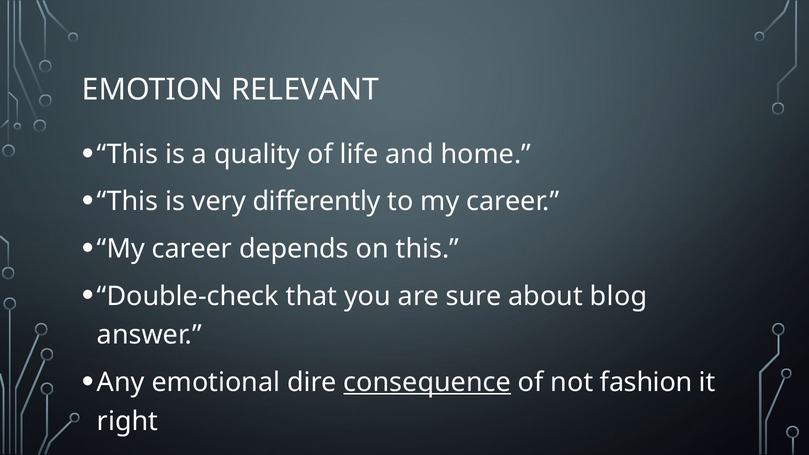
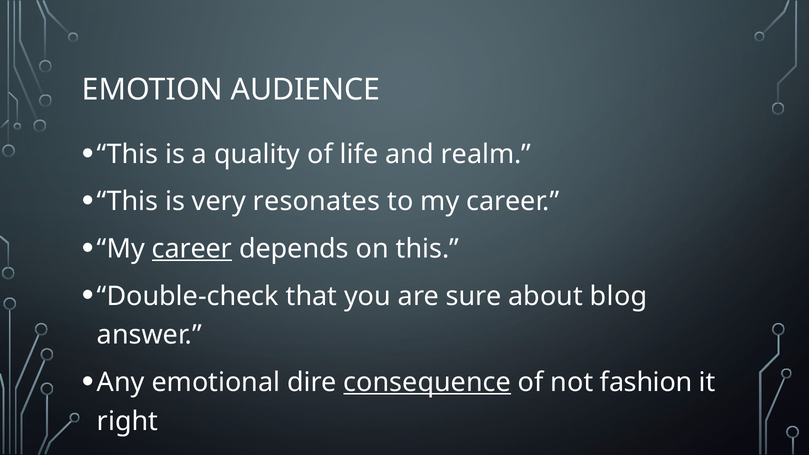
RELEVANT: RELEVANT -> AUDIENCE
home: home -> realm
differently: differently -> resonates
career at (192, 249) underline: none -> present
